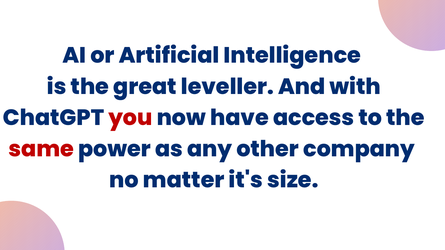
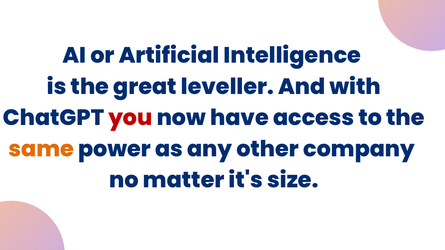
same colour: red -> orange
